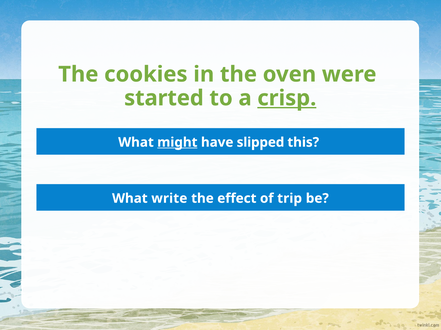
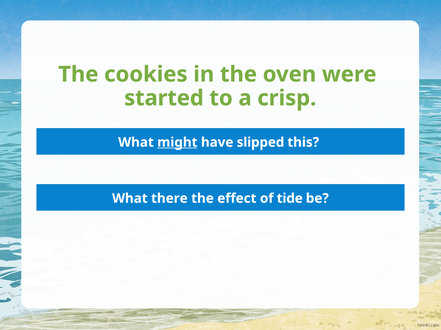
crisp underline: present -> none
write: write -> there
trip: trip -> tide
